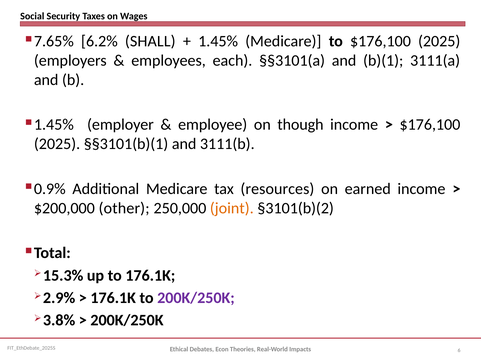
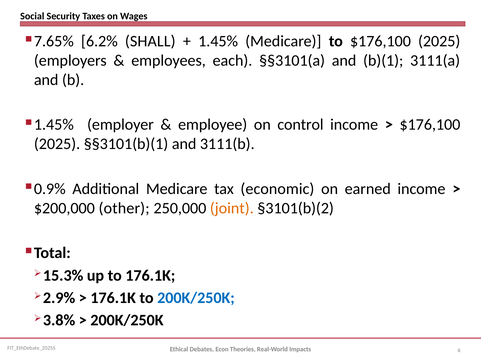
though: though -> control
resources: resources -> economic
200K/250K at (196, 298) colour: purple -> blue
